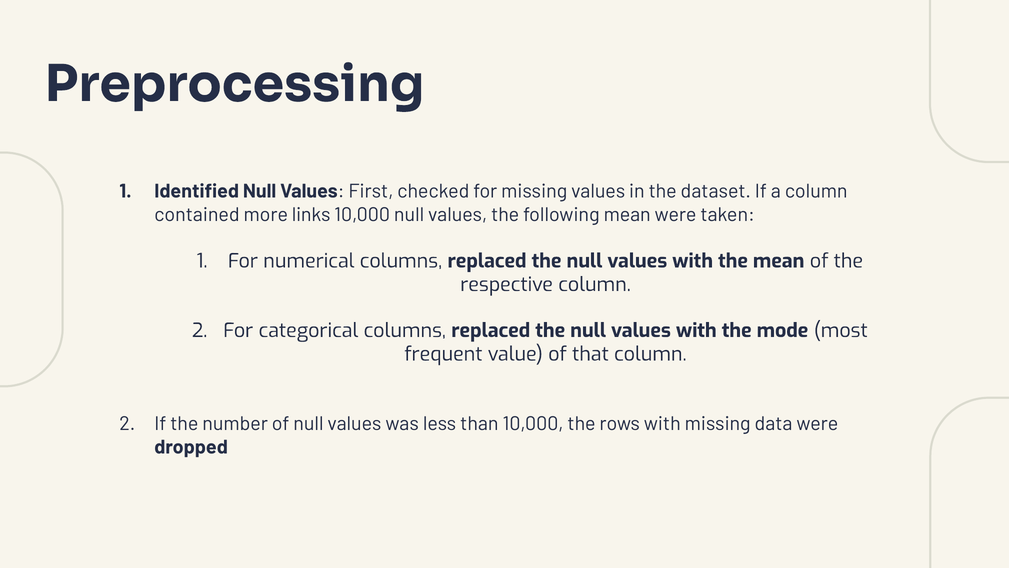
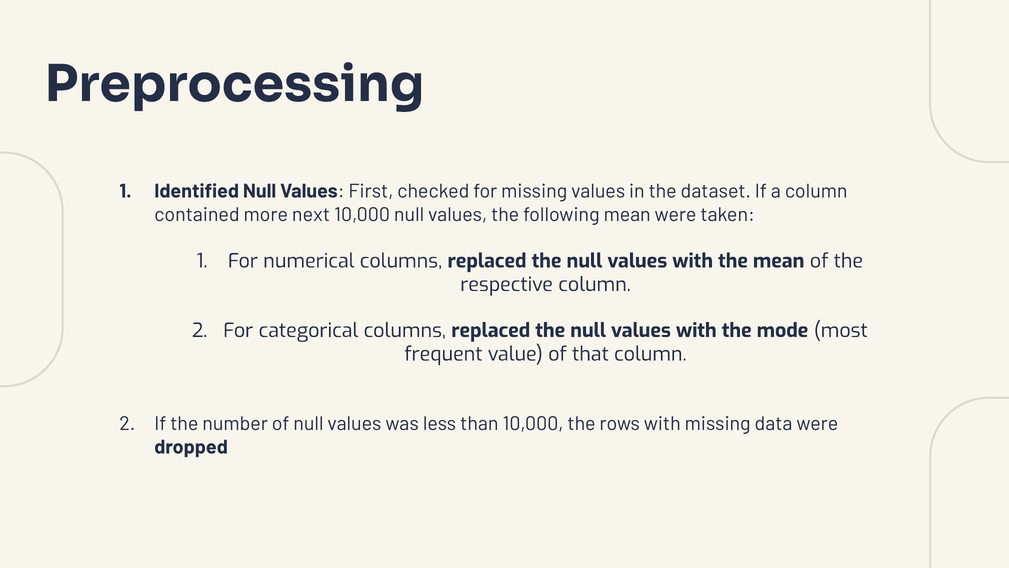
links: links -> next
